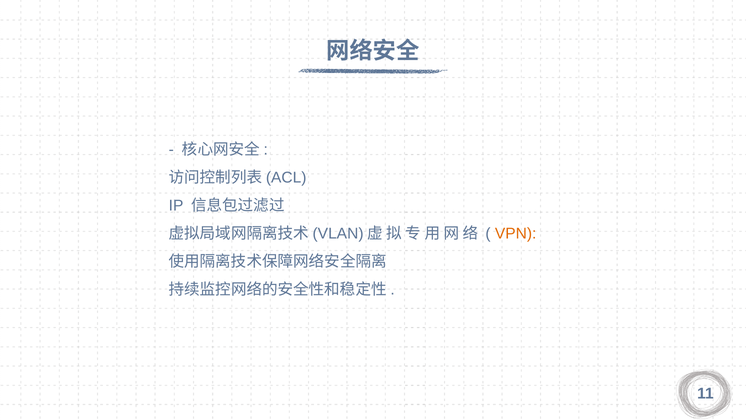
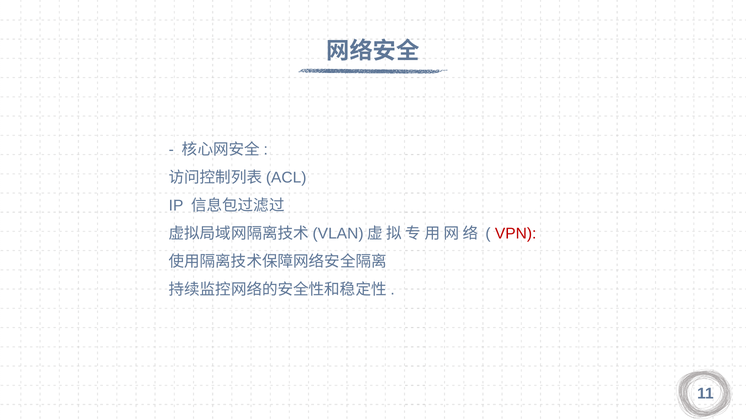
VPN colour: orange -> red
